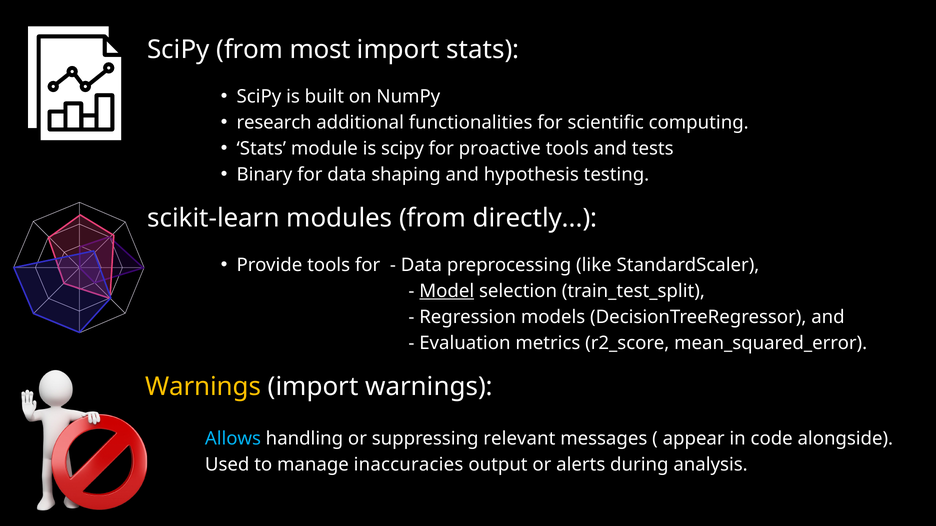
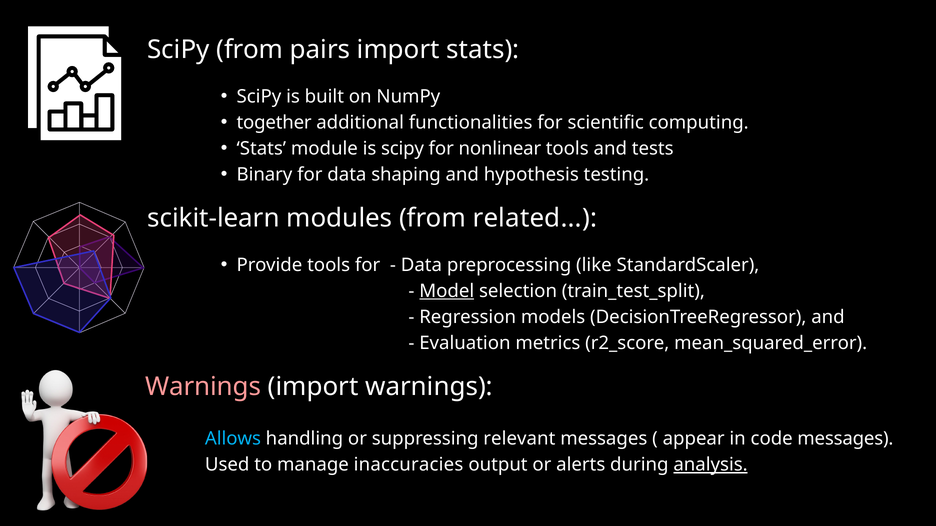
most: most -> pairs
research: research -> together
proactive: proactive -> nonlinear
directly: directly -> related
Warnings at (203, 387) colour: yellow -> pink
code alongside: alongside -> messages
analysis underline: none -> present
